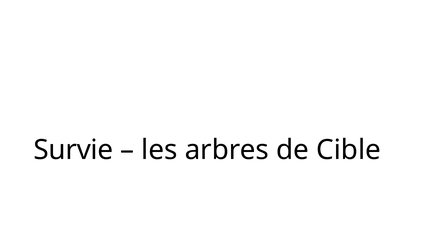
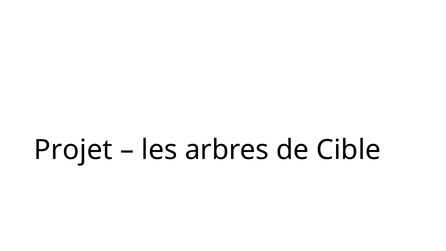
Survie: Survie -> Projet
